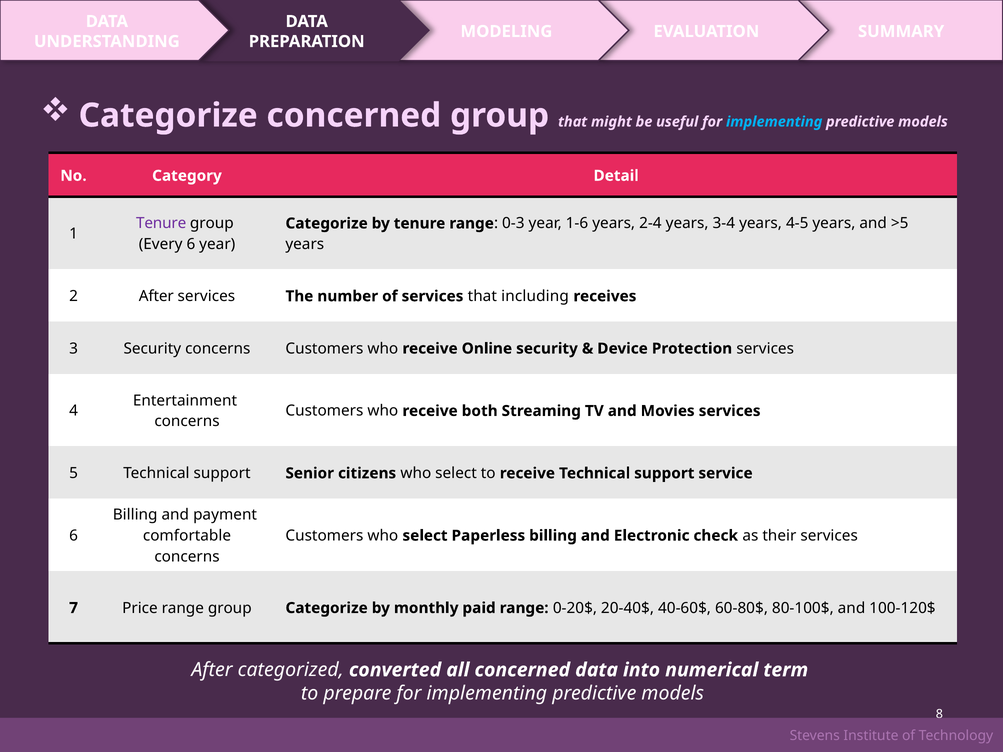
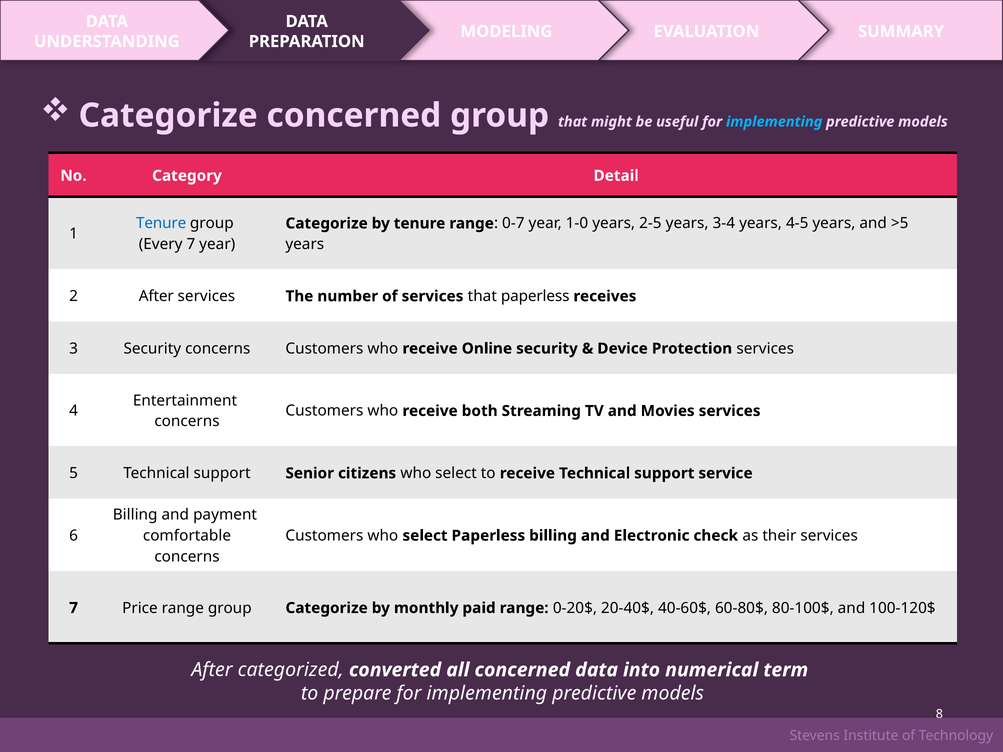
Tenure at (161, 224) colour: purple -> blue
0-3: 0-3 -> 0-7
1-6: 1-6 -> 1-0
2-4: 2-4 -> 2-5
Every 6: 6 -> 7
that including: including -> paperless
